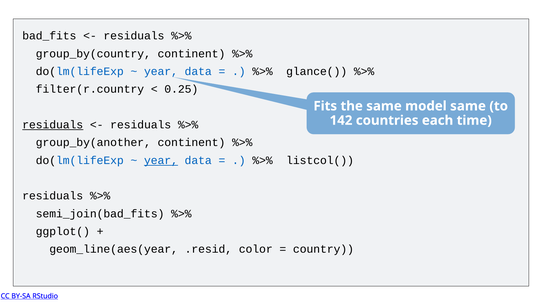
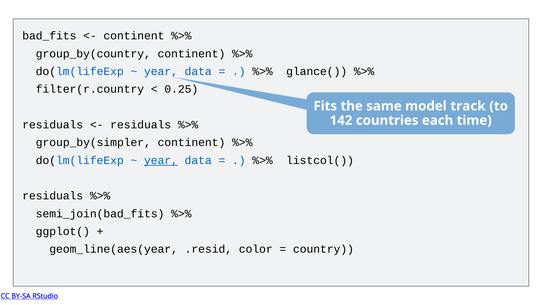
residuals at (134, 36): residuals -> continent
model same: same -> track
residuals at (53, 125) underline: present -> none
group_by(another: group_by(another -> group_by(simpler
